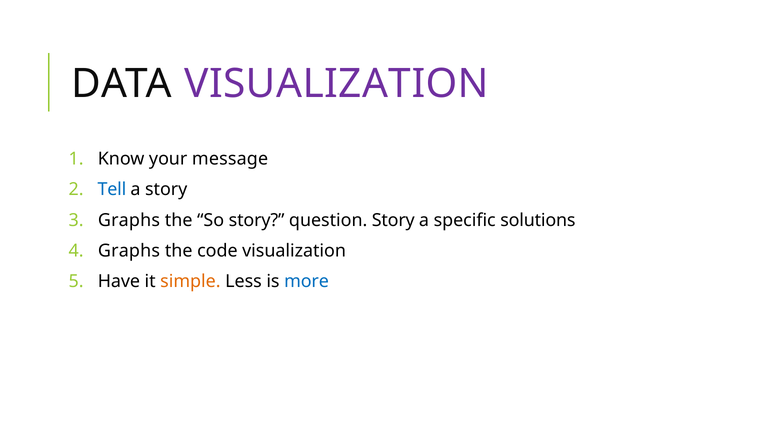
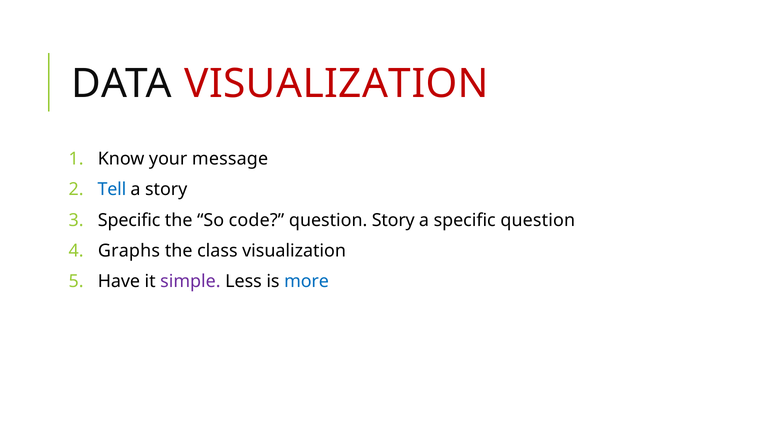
VISUALIZATION at (337, 84) colour: purple -> red
Graphs at (129, 220): Graphs -> Specific
So story: story -> code
specific solutions: solutions -> question
code: code -> class
simple colour: orange -> purple
